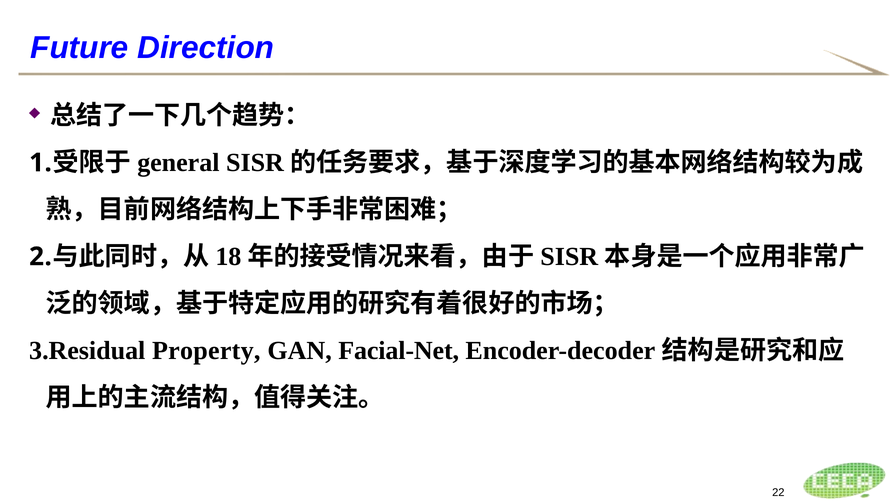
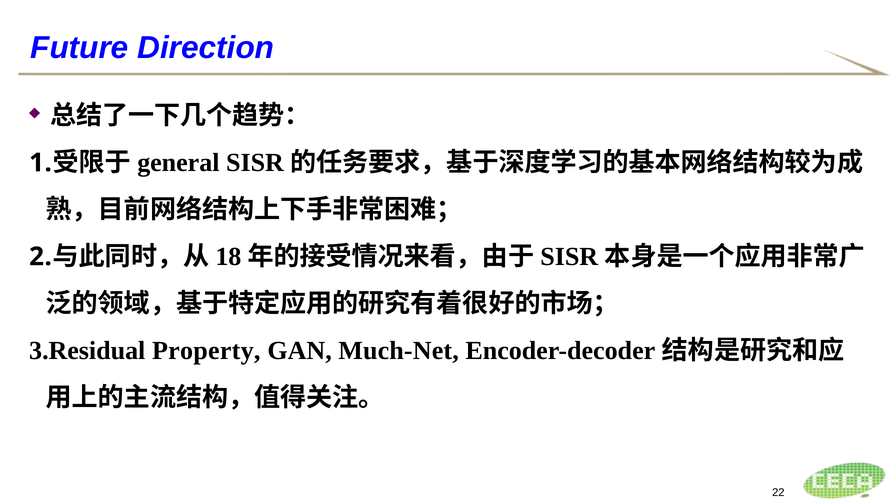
Facial-Net: Facial-Net -> Much-Net
